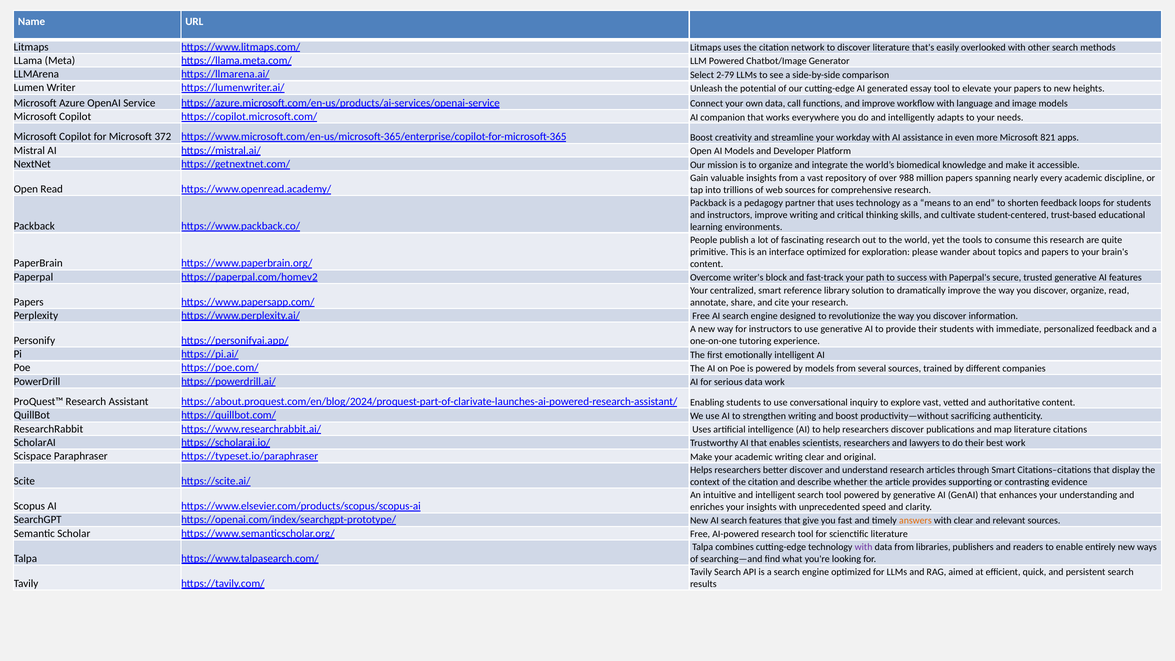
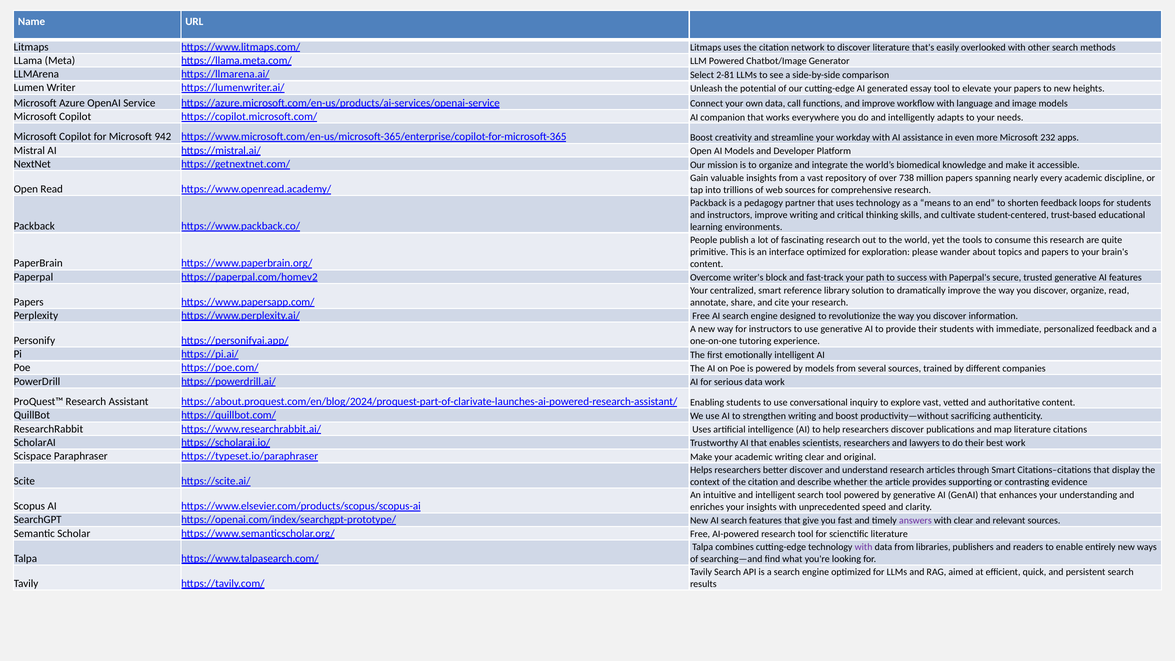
2-79: 2-79 -> 2-81
372: 372 -> 942
821: 821 -> 232
988: 988 -> 738
answers colour: orange -> purple
